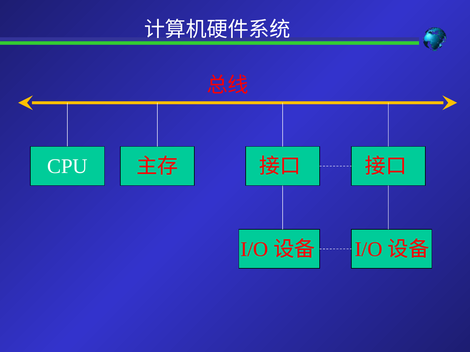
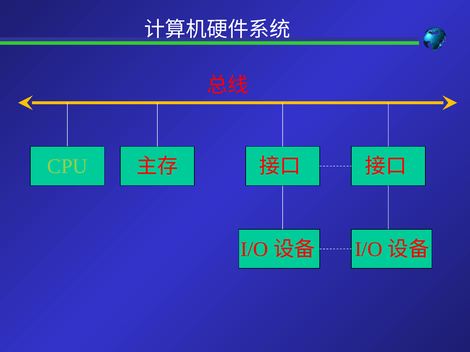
CPU colour: white -> light green
